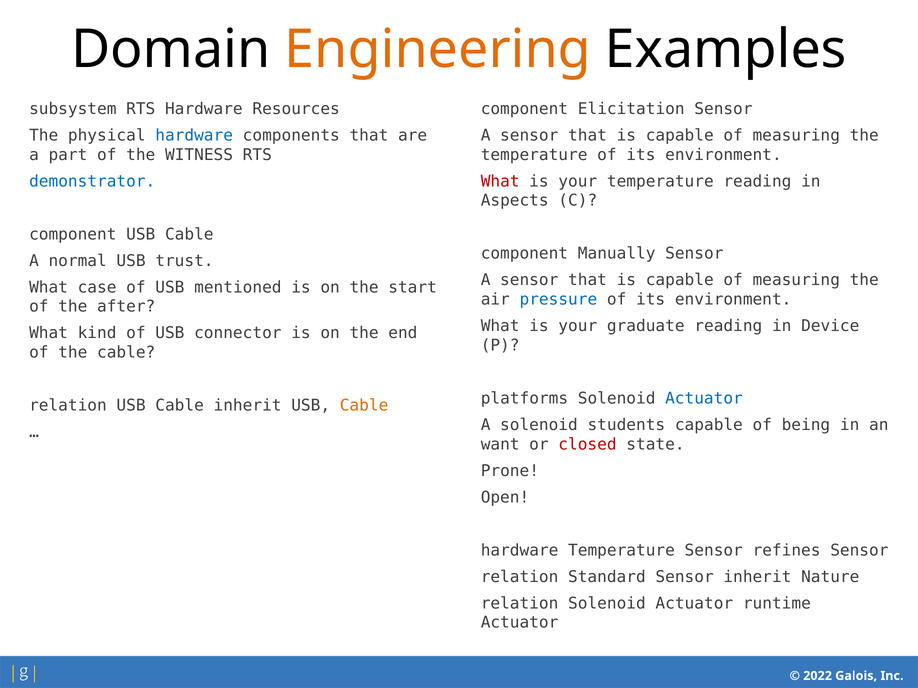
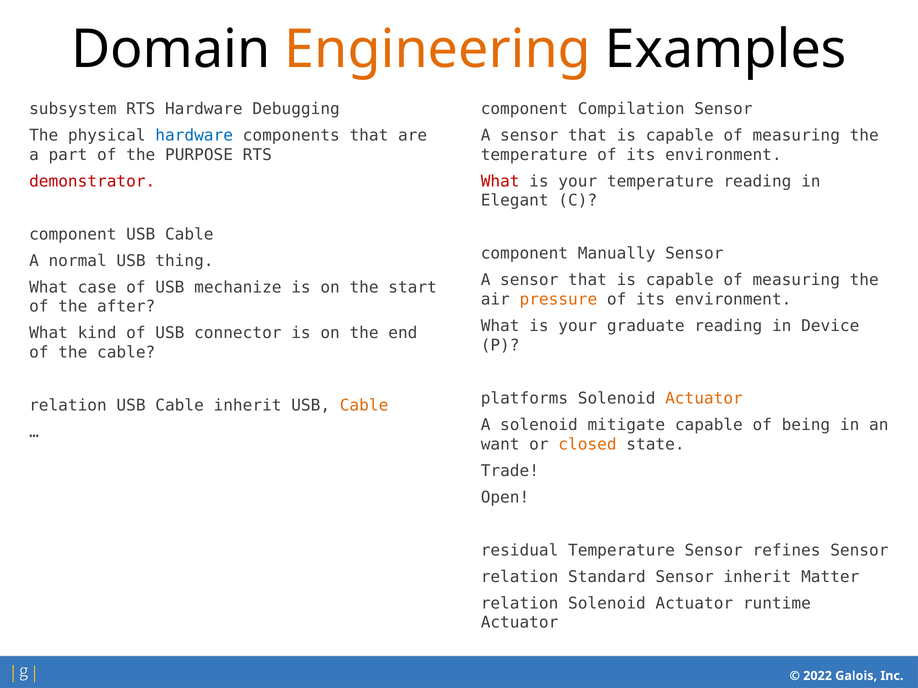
Resources: Resources -> Debugging
Elicitation: Elicitation -> Compilation
WITNESS: WITNESS -> PURPOSE
demonstrator colour: blue -> red
Aspects: Aspects -> Elegant
trust: trust -> thing
mentioned: mentioned -> mechanize
pressure colour: blue -> orange
Actuator at (704, 399) colour: blue -> orange
students: students -> mitigate
closed colour: red -> orange
Prone: Prone -> Trade
hardware at (520, 551): hardware -> residual
Nature: Nature -> Matter
